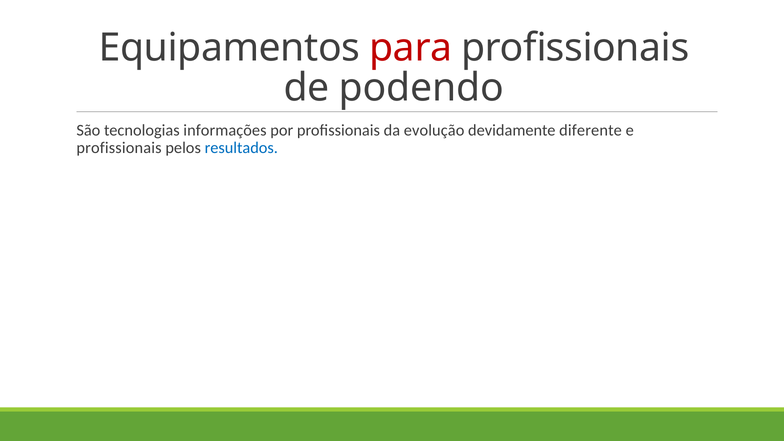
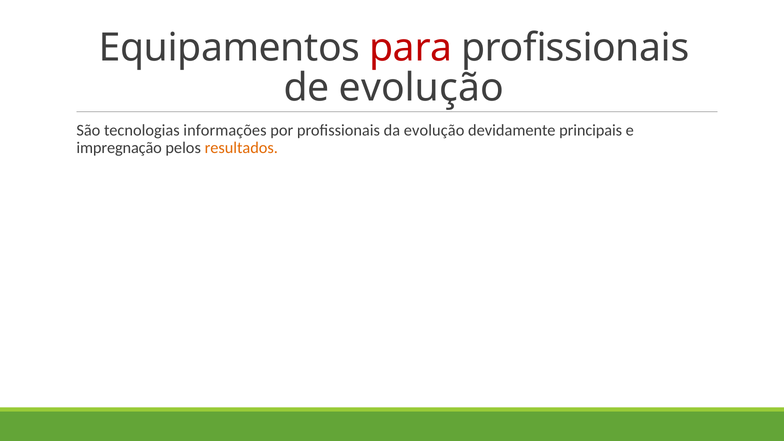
de podendo: podendo -> evolução
diferente: diferente -> principais
profissionais at (119, 148): profissionais -> impregnação
resultados colour: blue -> orange
